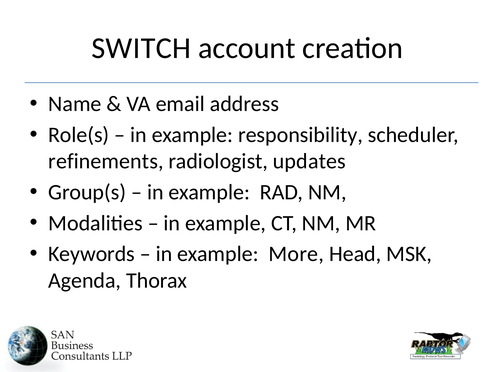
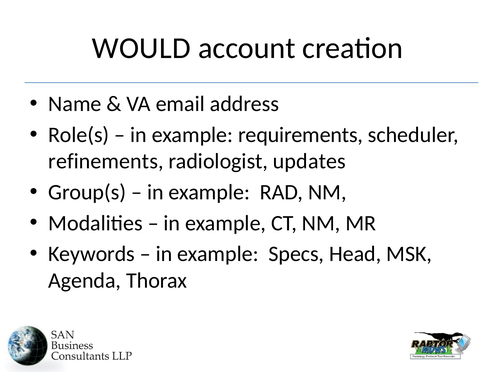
SWITCH: SWITCH -> WOULD
responsibility: responsibility -> requirements
More: More -> Specs
